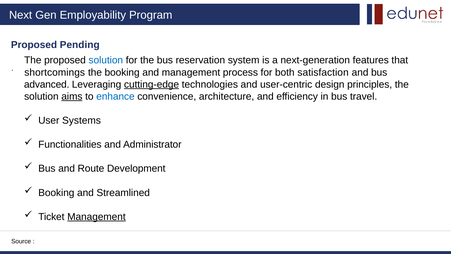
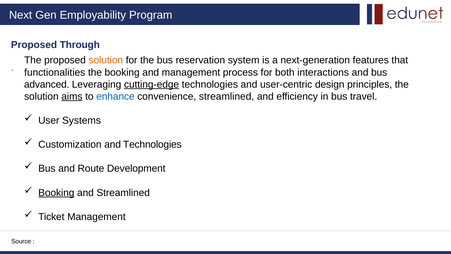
Pending: Pending -> Through
solution at (106, 60) colour: blue -> orange
shortcomings: shortcomings -> functionalities
satisfaction: satisfaction -> interactions
convenience architecture: architecture -> streamlined
Functionalities: Functionalities -> Customization
and Administrator: Administrator -> Technologies
Booking at (56, 193) underline: none -> present
Management at (96, 217) underline: present -> none
